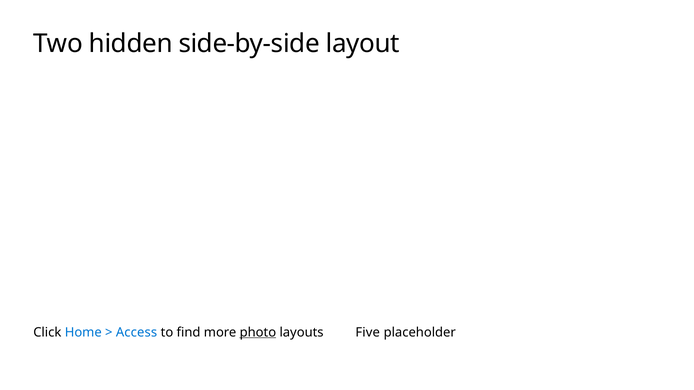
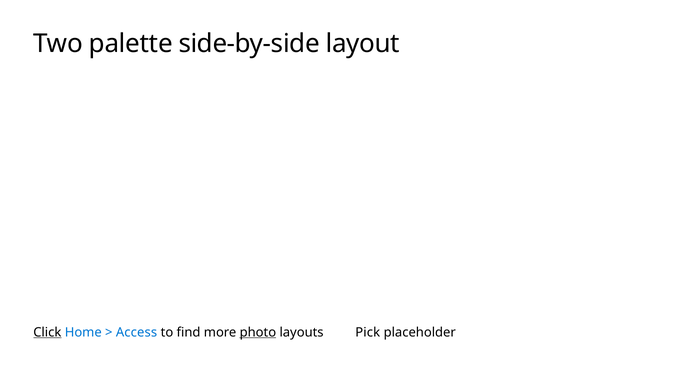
hidden: hidden -> palette
Click underline: none -> present
Five: Five -> Pick
